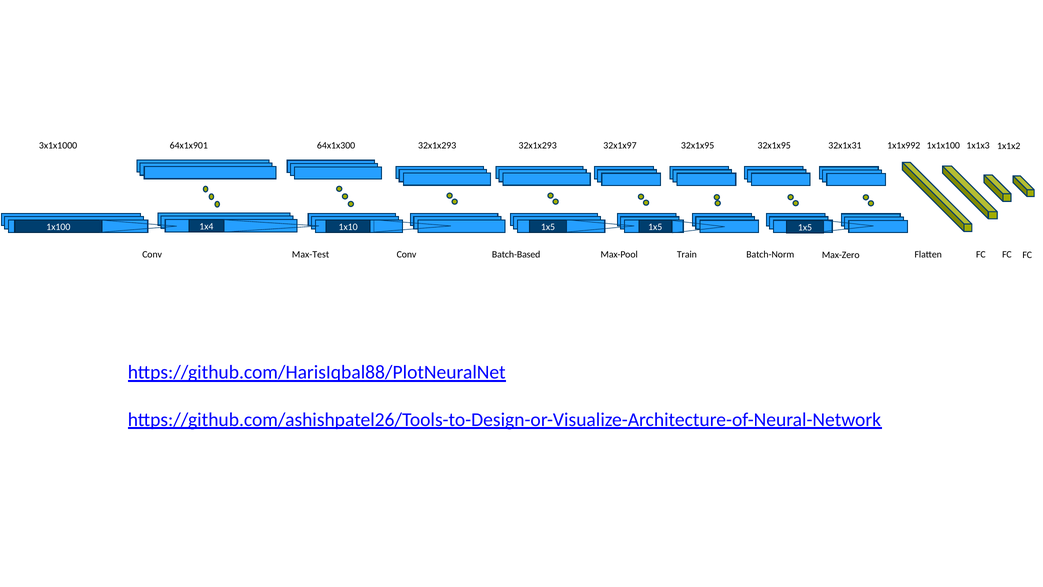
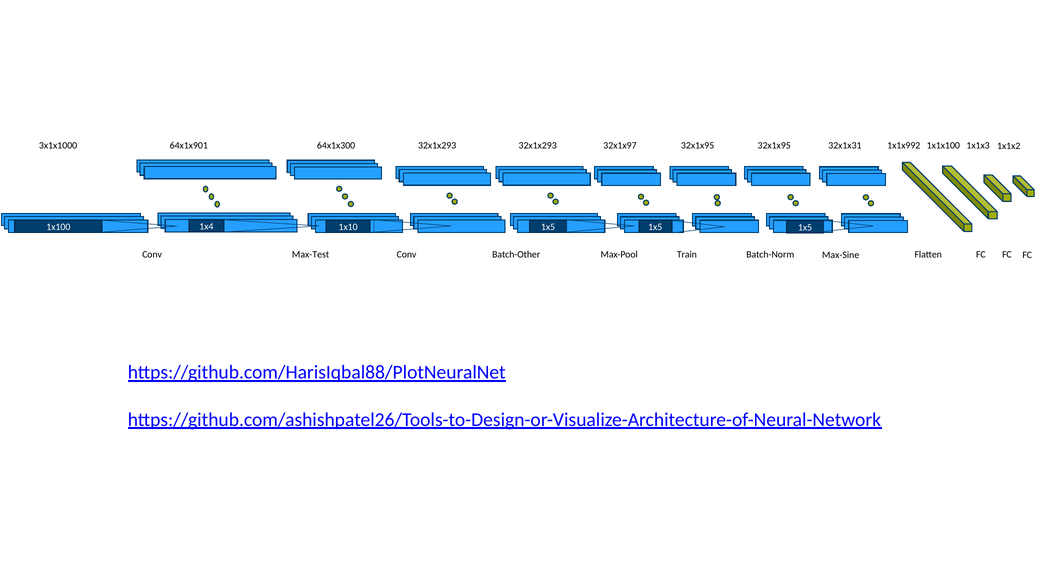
Batch-Based: Batch-Based -> Batch-Other
Max-Zero: Max-Zero -> Max-Sine
